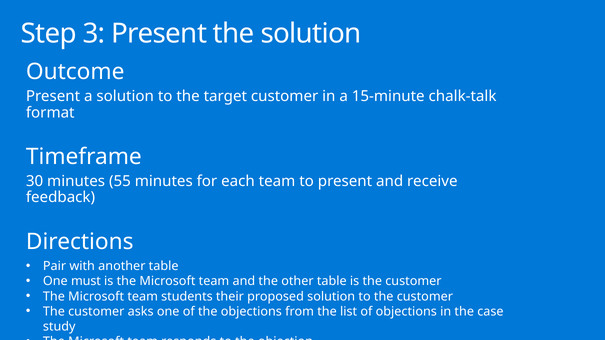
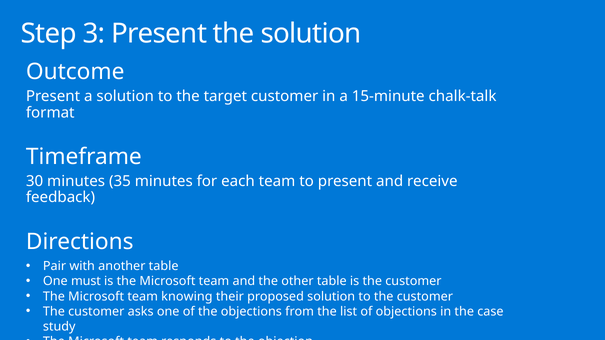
55: 55 -> 35
students: students -> knowing
